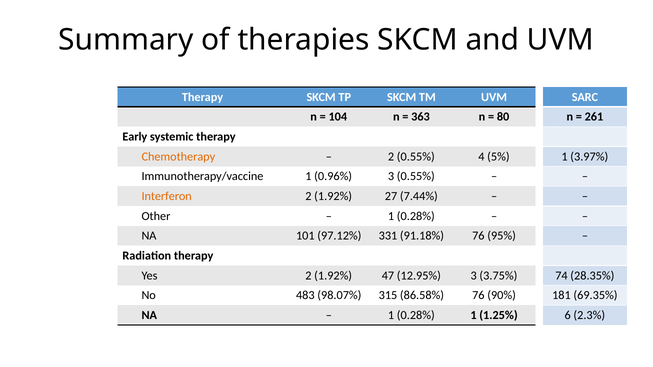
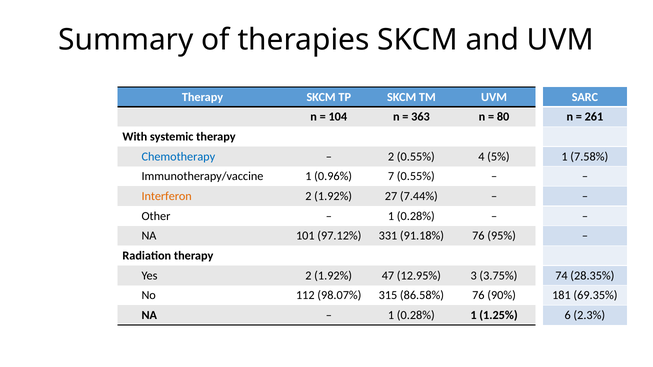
Early: Early -> With
Chemotherapy colour: orange -> blue
3.97%: 3.97% -> 7.58%
0.96% 3: 3 -> 7
483: 483 -> 112
